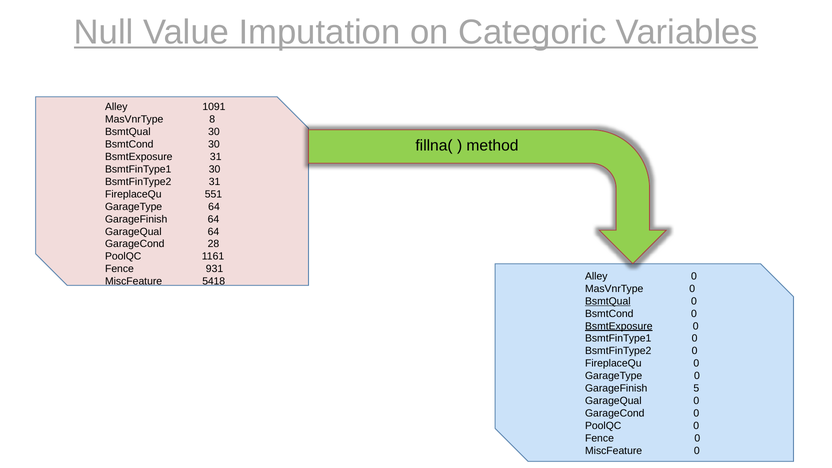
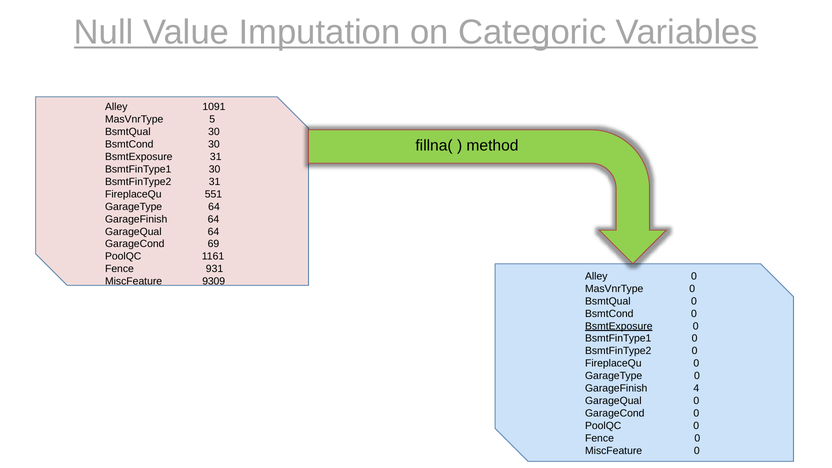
8: 8 -> 5
28: 28 -> 69
5418: 5418 -> 9309
BsmtQual at (608, 301) underline: present -> none
5: 5 -> 4
